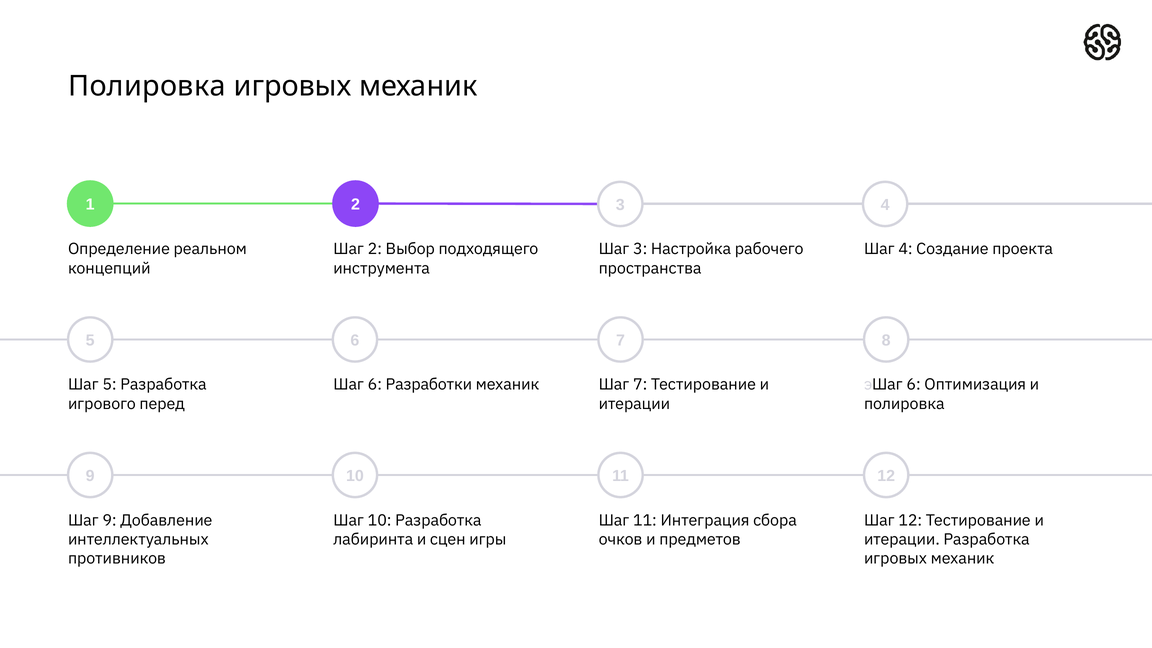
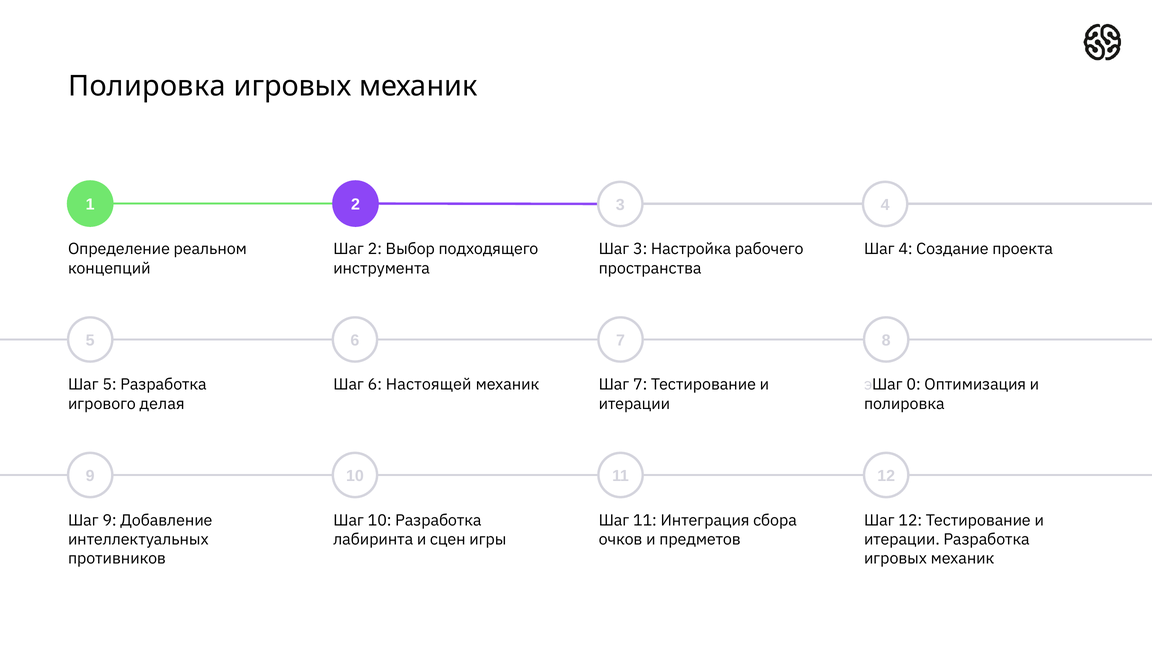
Разработки: Разработки -> Настоящей
эШаг 6: 6 -> 0
перед: перед -> делая
